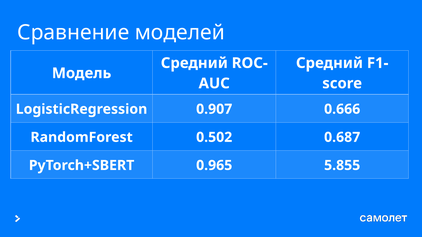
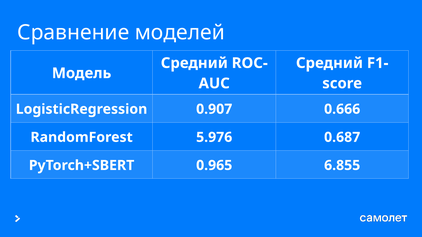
0.502: 0.502 -> 5.976
5.855: 5.855 -> 6.855
